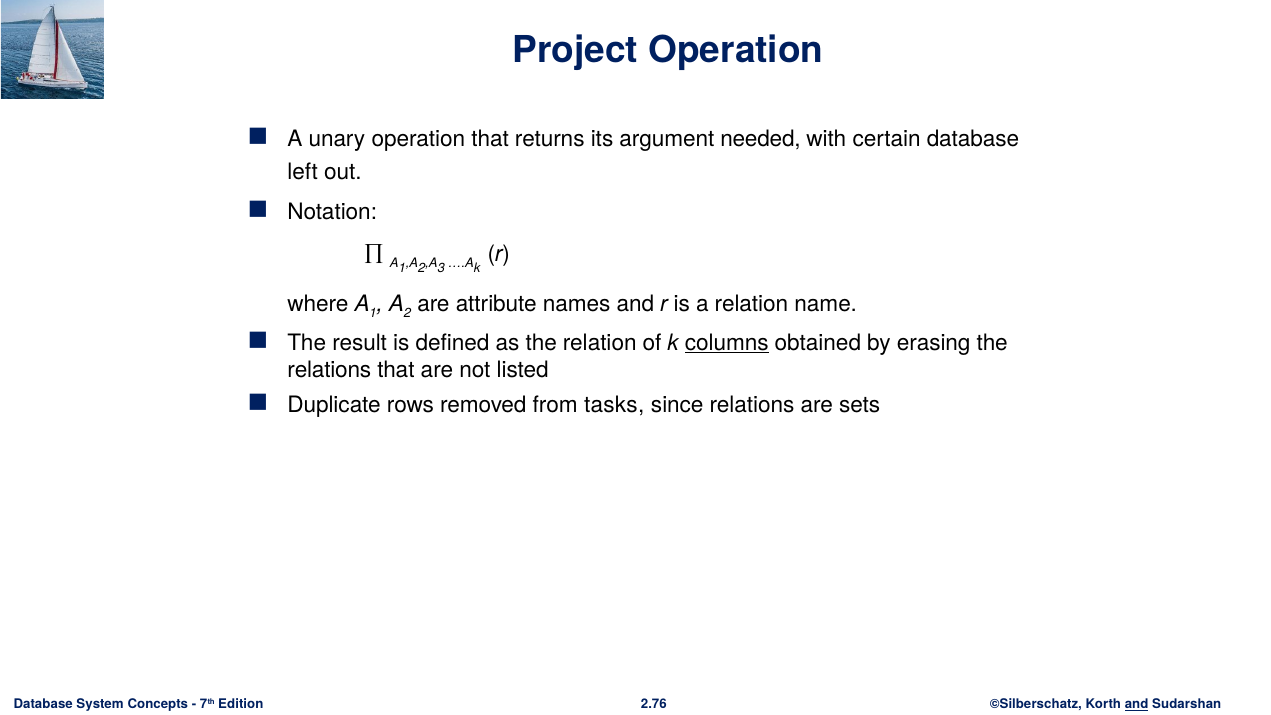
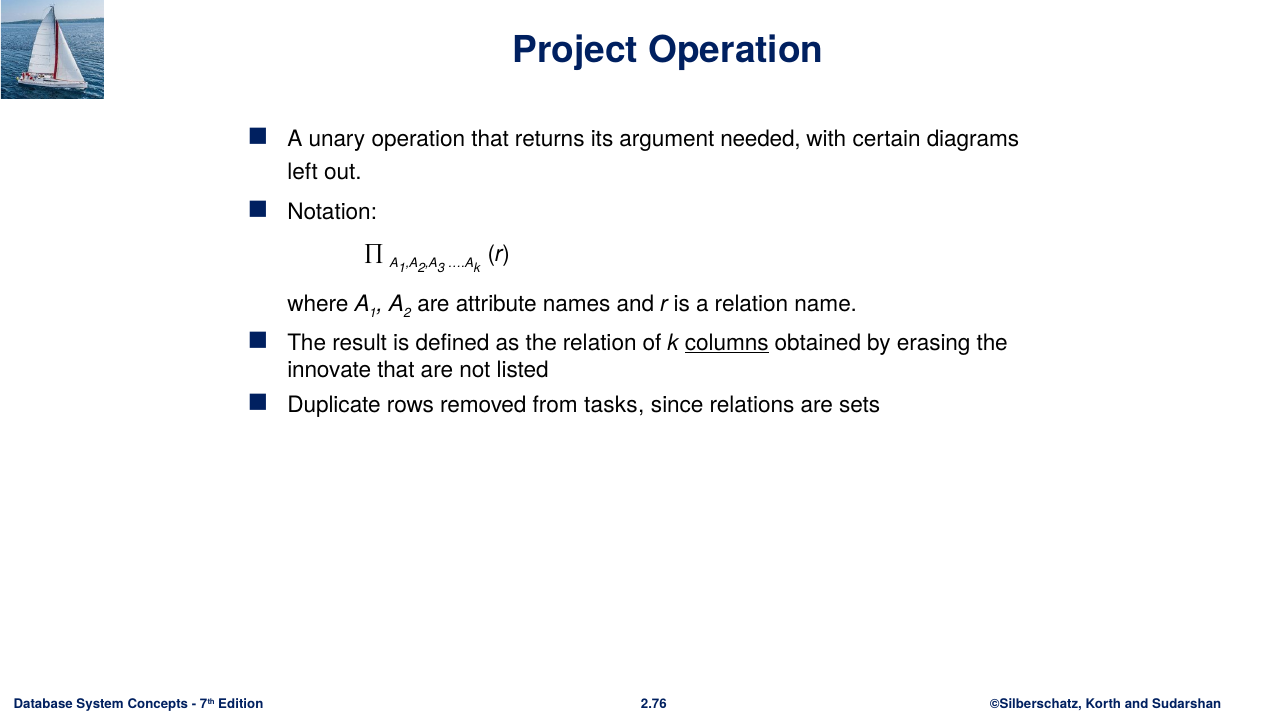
certain database: database -> diagrams
relations at (329, 370): relations -> innovate
and at (1137, 705) underline: present -> none
